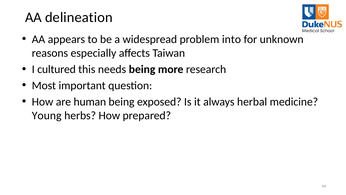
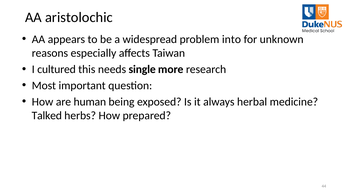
delineation: delineation -> aristolochic
needs being: being -> single
Young: Young -> Talked
